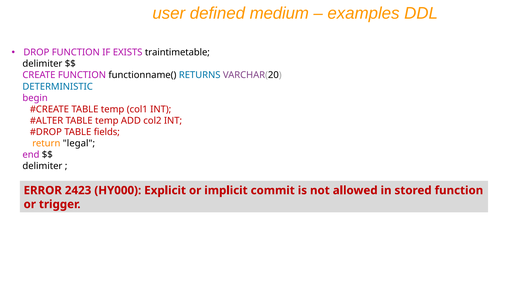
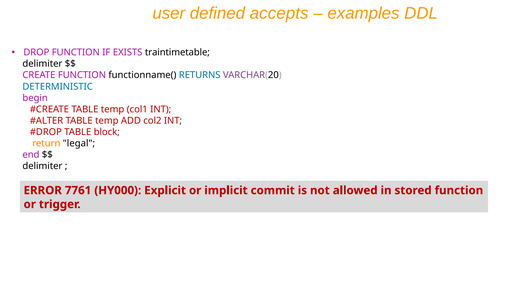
medium: medium -> accepts
fields: fields -> block
2423: 2423 -> 7761
